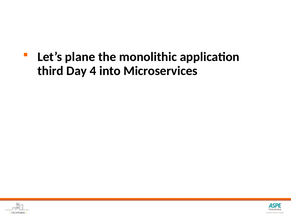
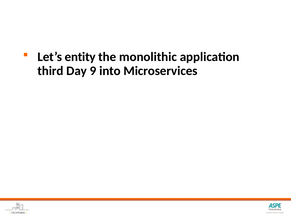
plane: plane -> entity
4: 4 -> 9
